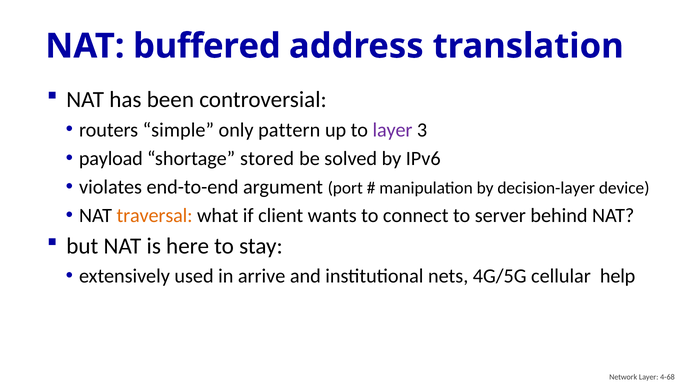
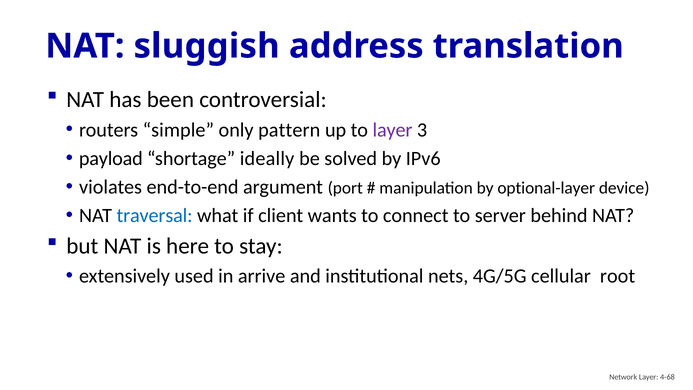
buffered: buffered -> sluggish
stored: stored -> ideally
decision-layer: decision-layer -> optional-layer
traversal colour: orange -> blue
help: help -> root
